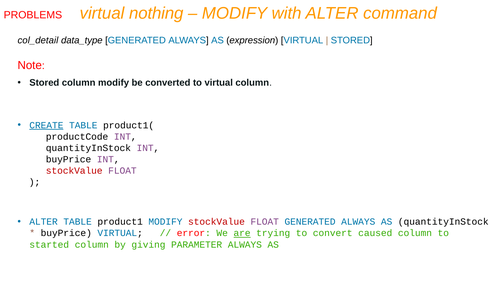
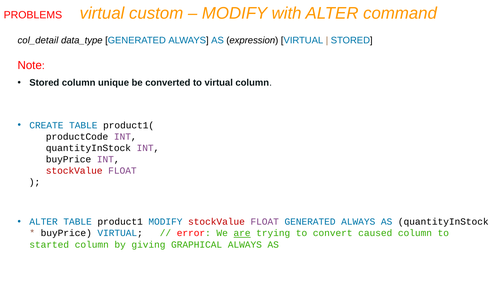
nothing: nothing -> custom
column modify: modify -> unique
CREATE underline: present -> none
PARAMETER: PARAMETER -> GRAPHICAL
